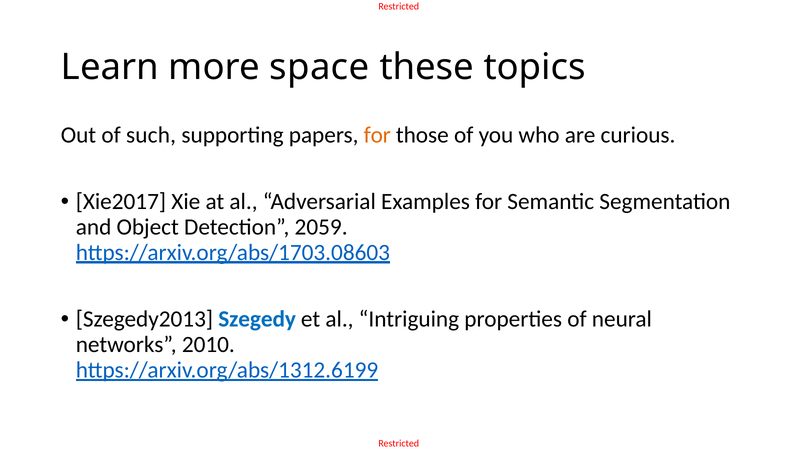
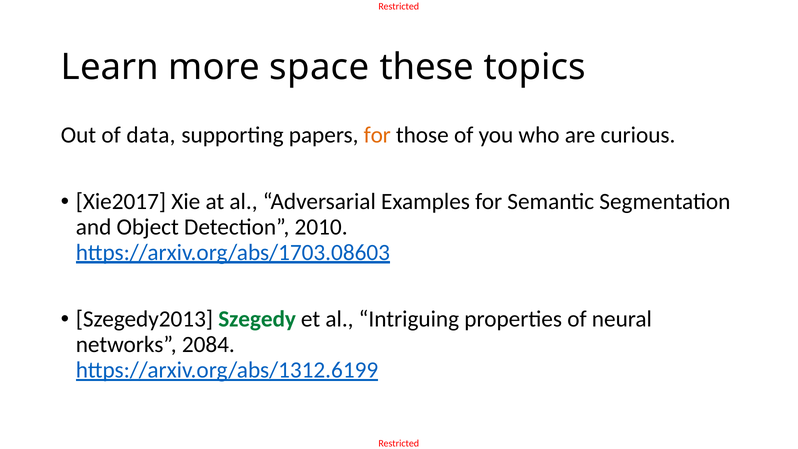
such: such -> data
2059: 2059 -> 2010
Szegedy colour: blue -> green
2010: 2010 -> 2084
